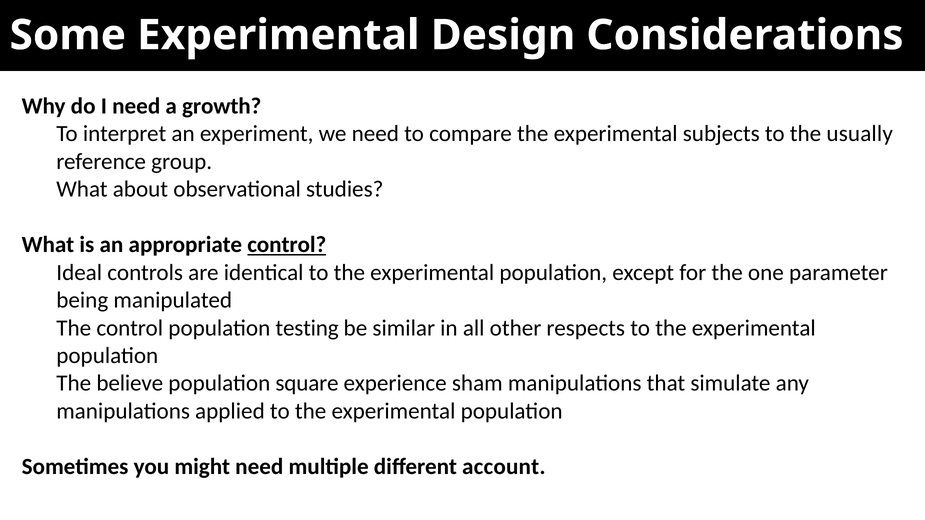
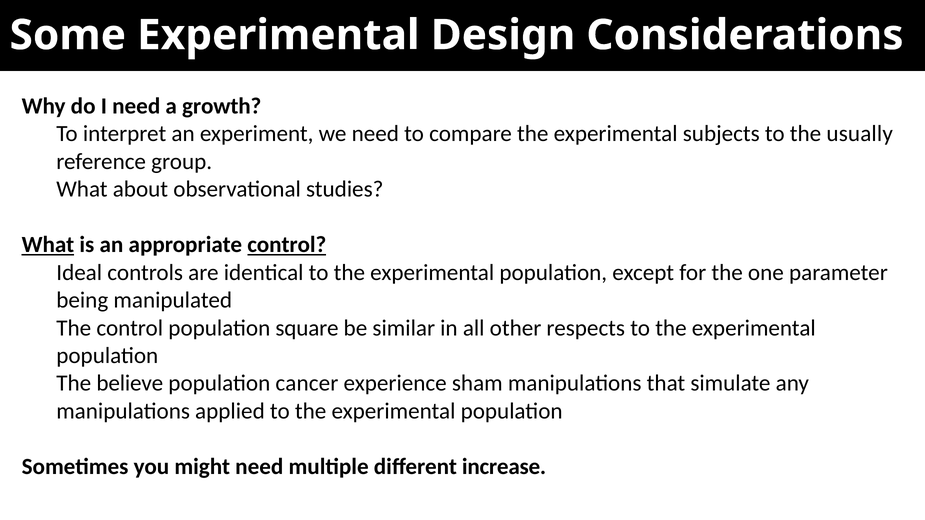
What at (48, 245) underline: none -> present
testing: testing -> square
square: square -> cancer
account: account -> increase
